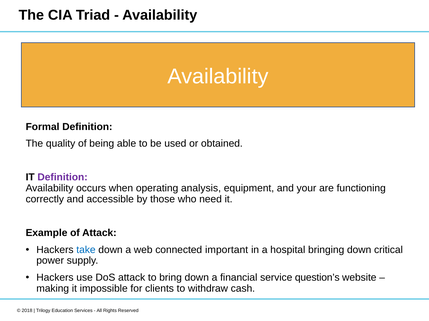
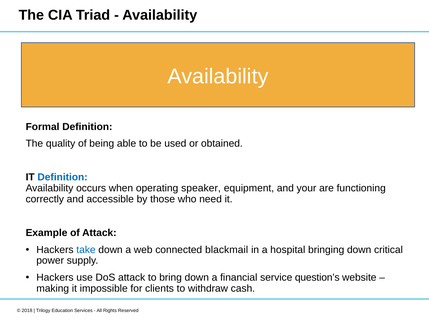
Definition at (63, 178) colour: purple -> blue
analysis: analysis -> speaker
important: important -> blackmail
